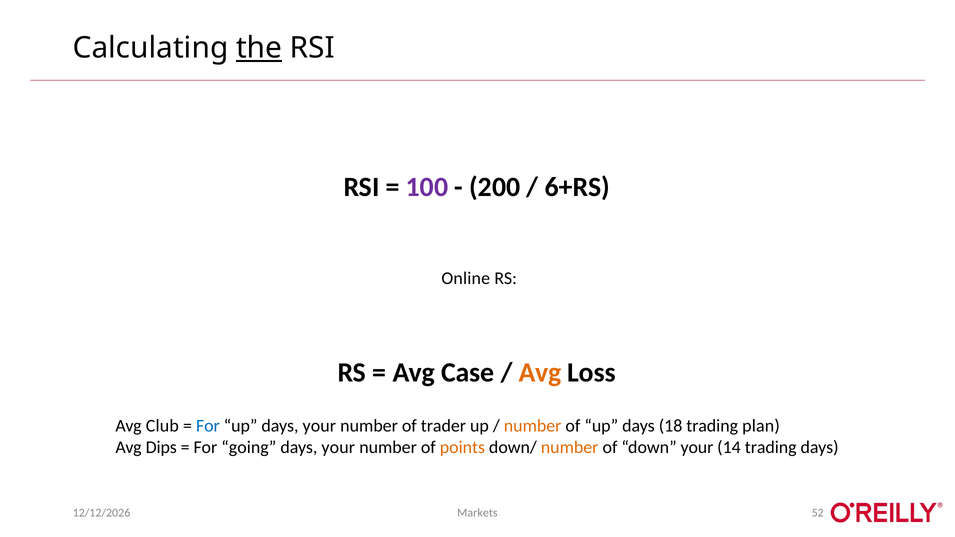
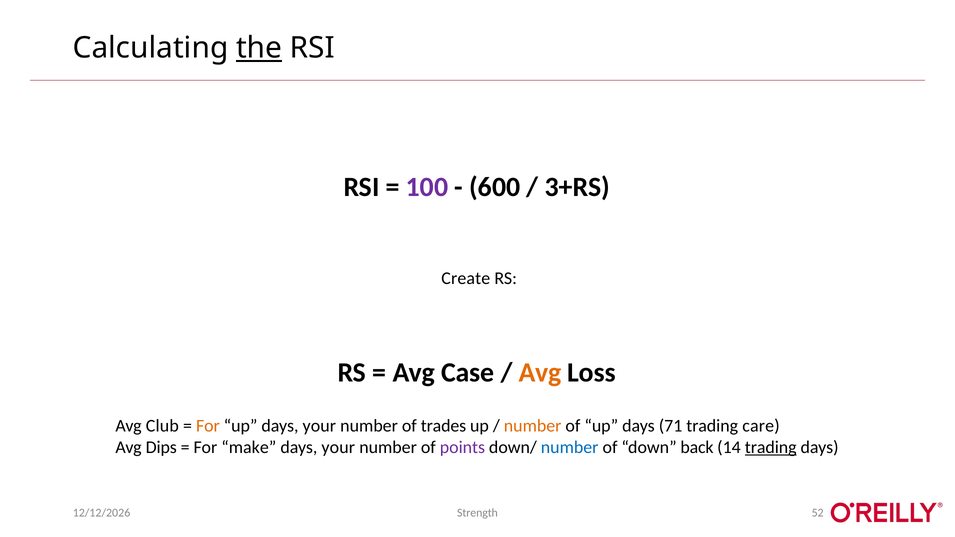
200: 200 -> 600
6+RS: 6+RS -> 3+RS
Online: Online -> Create
For at (208, 426) colour: blue -> orange
trader: trader -> trades
18: 18 -> 71
plan: plan -> care
going: going -> make
points colour: orange -> purple
number at (570, 447) colour: orange -> blue
down your: your -> back
trading at (771, 447) underline: none -> present
Markets: Markets -> Strength
